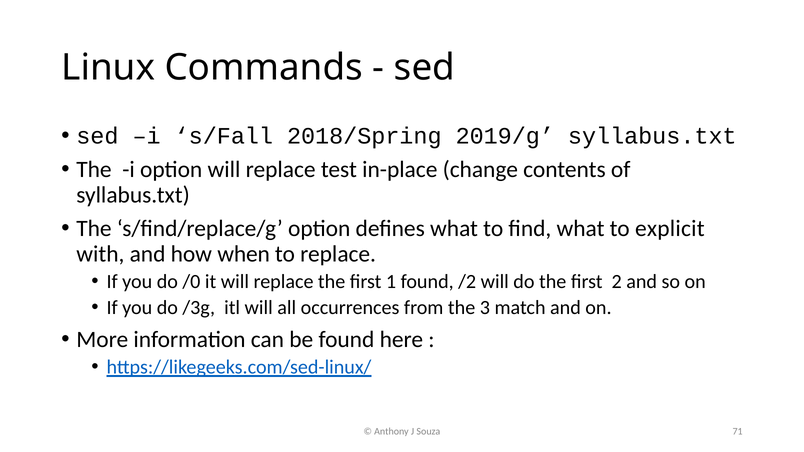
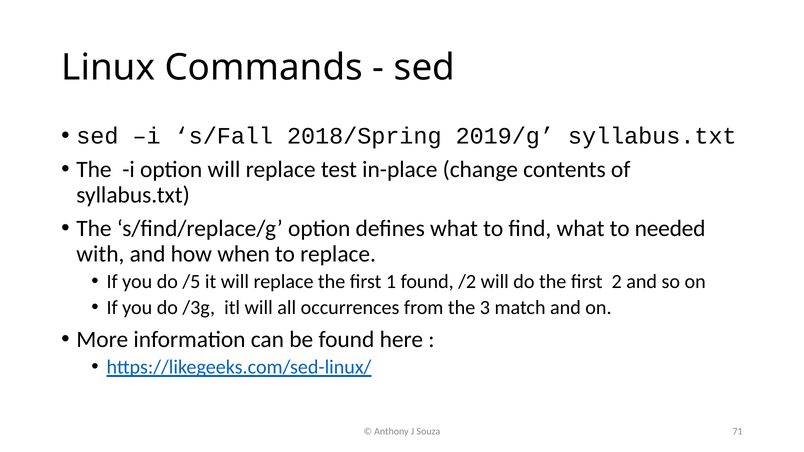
explicit: explicit -> needed
/0: /0 -> /5
